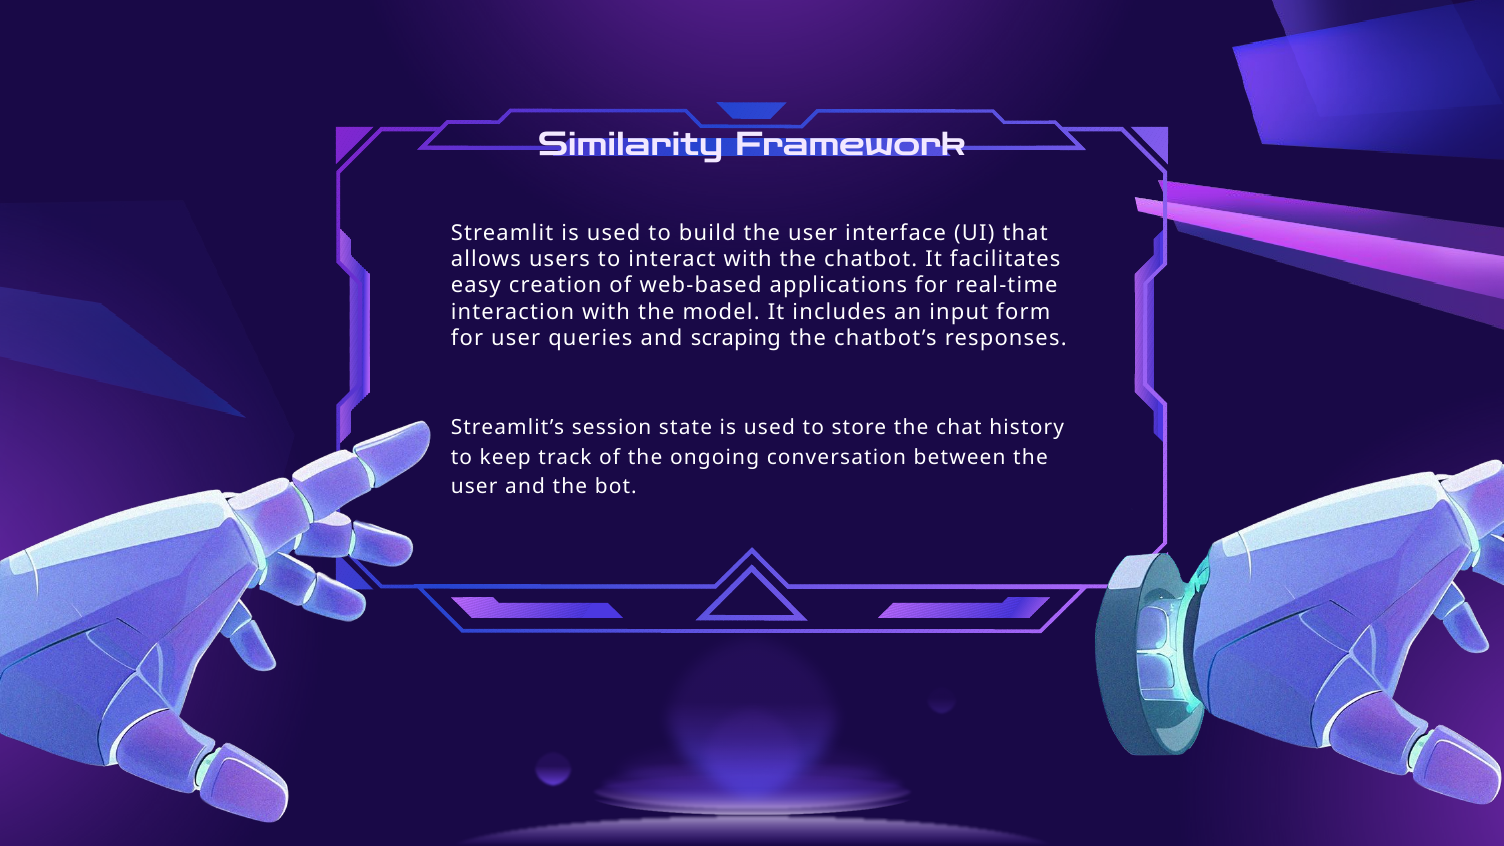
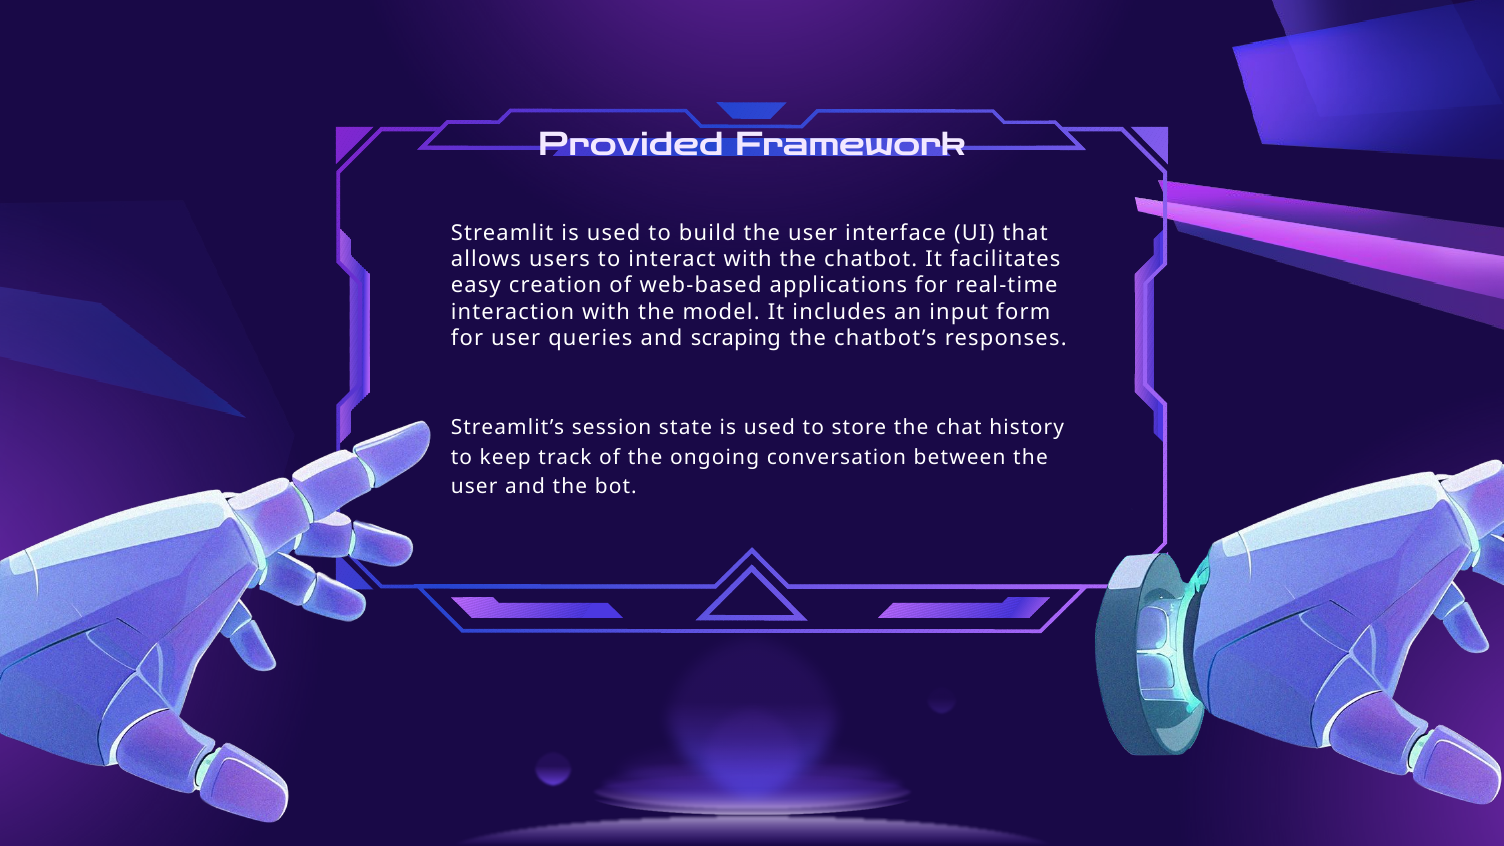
Similarity: Similarity -> Provided
